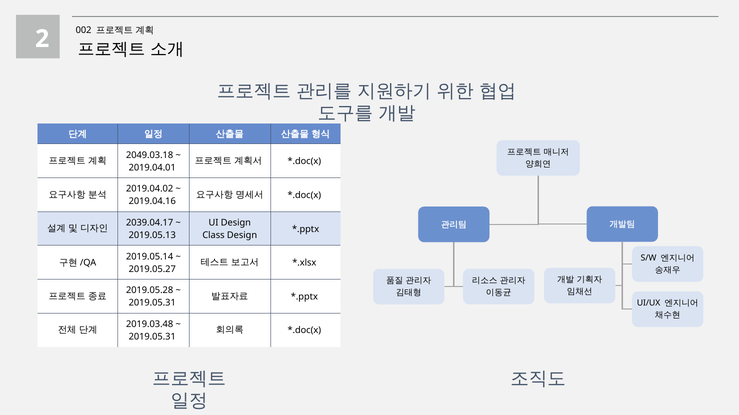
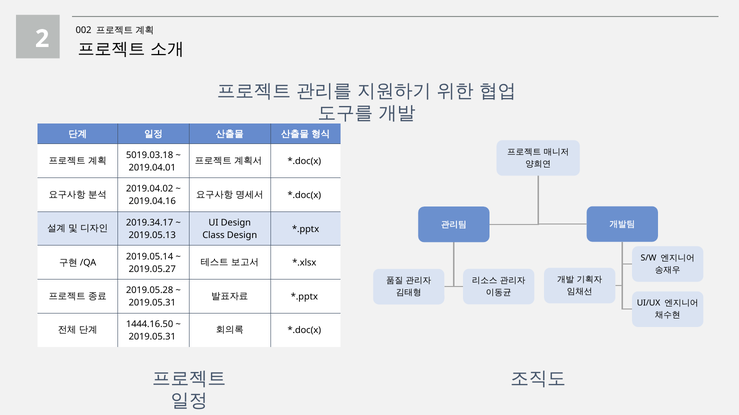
2049.03.18: 2049.03.18 -> 5019.03.18
2039.04.17: 2039.04.17 -> 2019.34.17
2019.03.48: 2019.03.48 -> 1444.16.50
